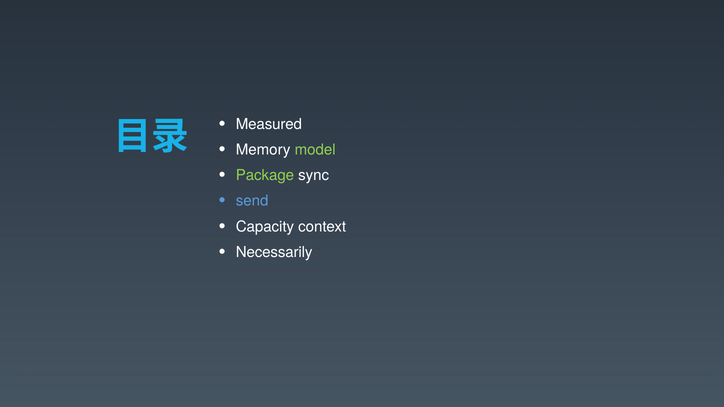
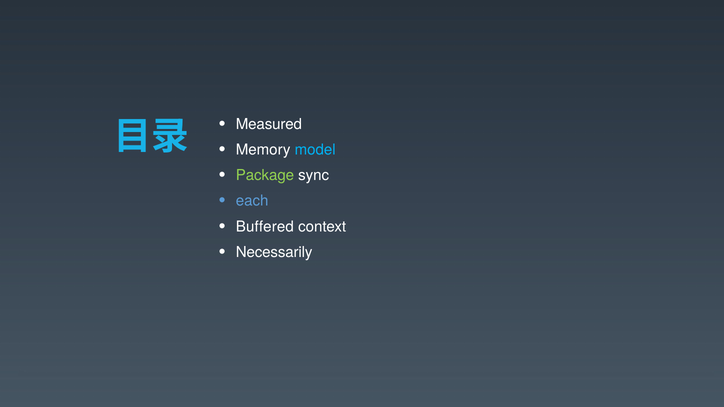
model colour: light green -> light blue
send: send -> each
Capacity: Capacity -> Buffered
